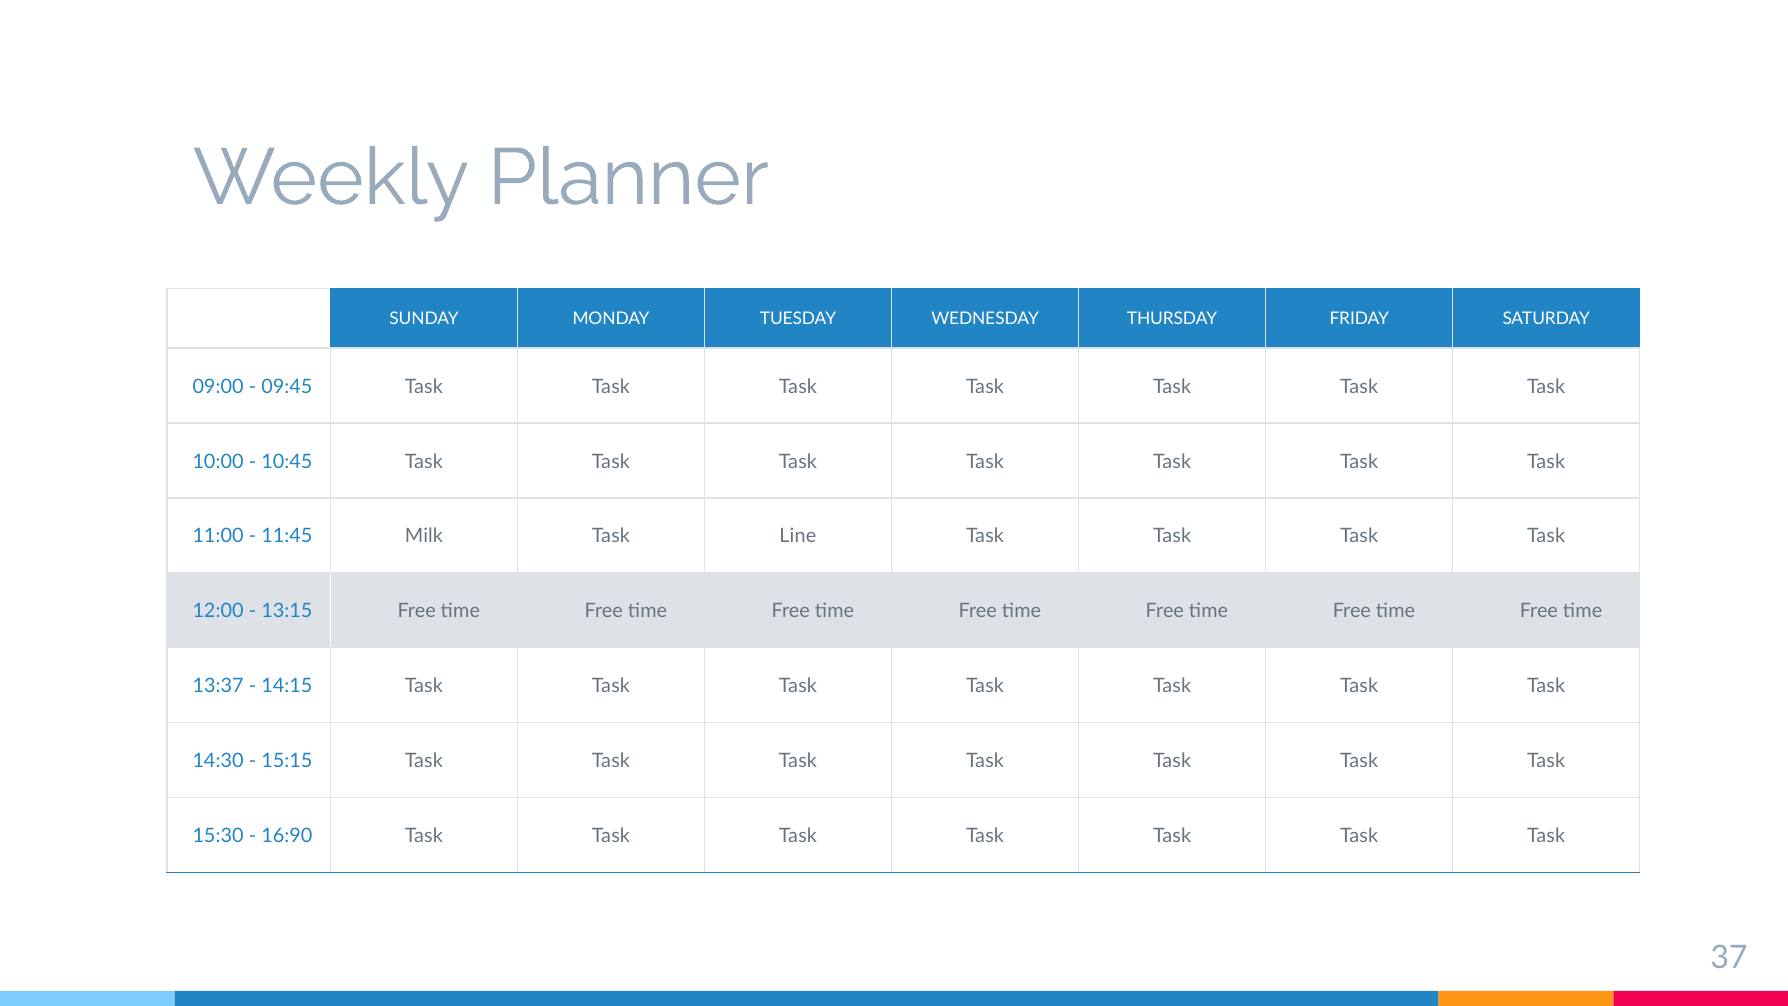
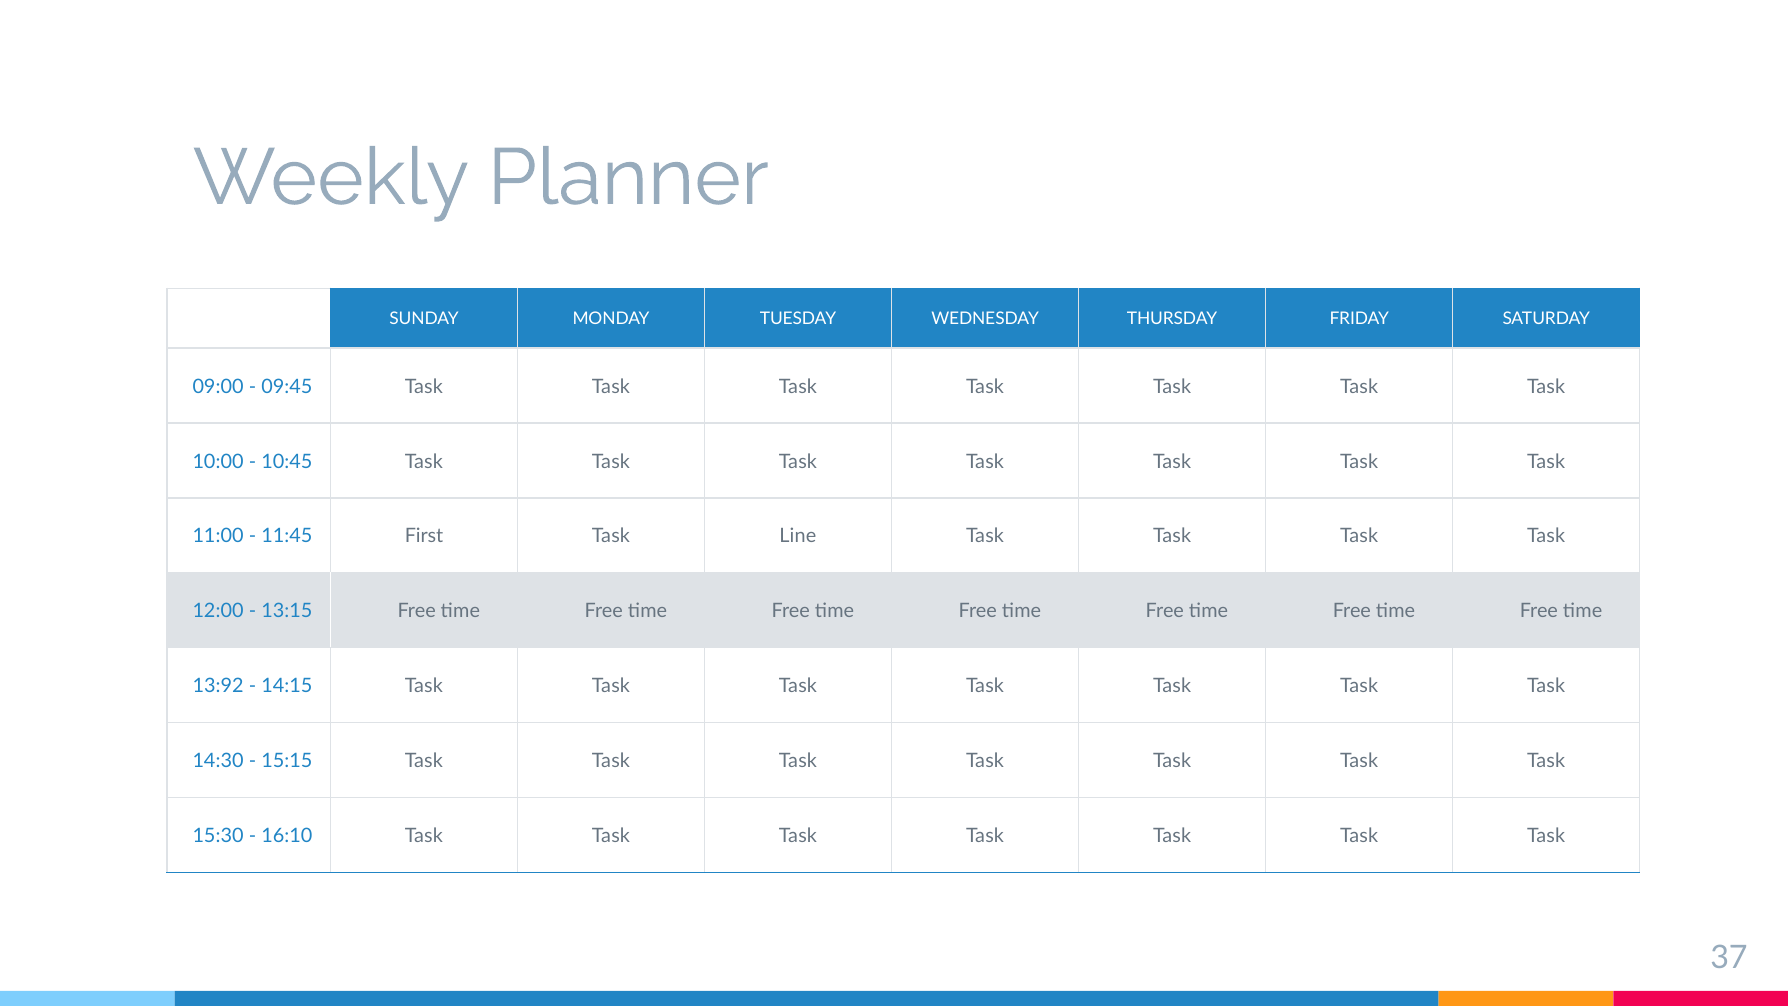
Milk: Milk -> First
13:37: 13:37 -> 13:92
16:90: 16:90 -> 16:10
